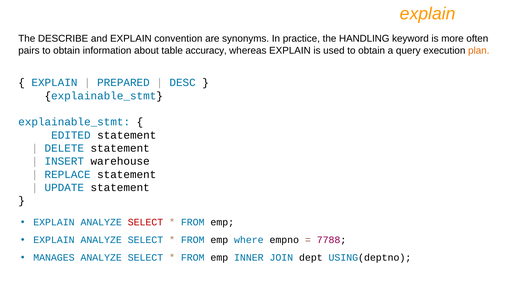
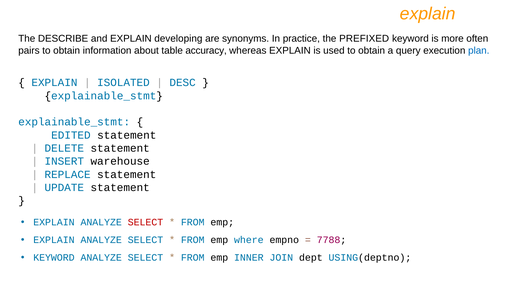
convention: convention -> developing
HANDLING: HANDLING -> PREFIXED
plan colour: orange -> blue
PREPARED: PREPARED -> ISOLATED
MANAGES at (54, 258): MANAGES -> KEYWORD
